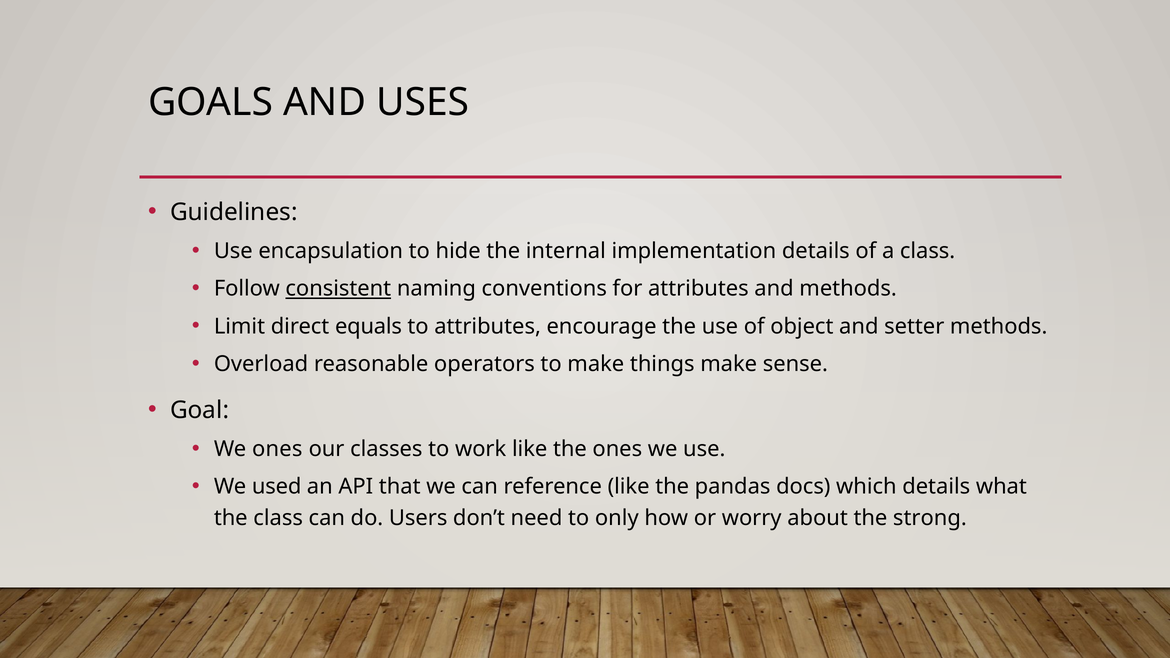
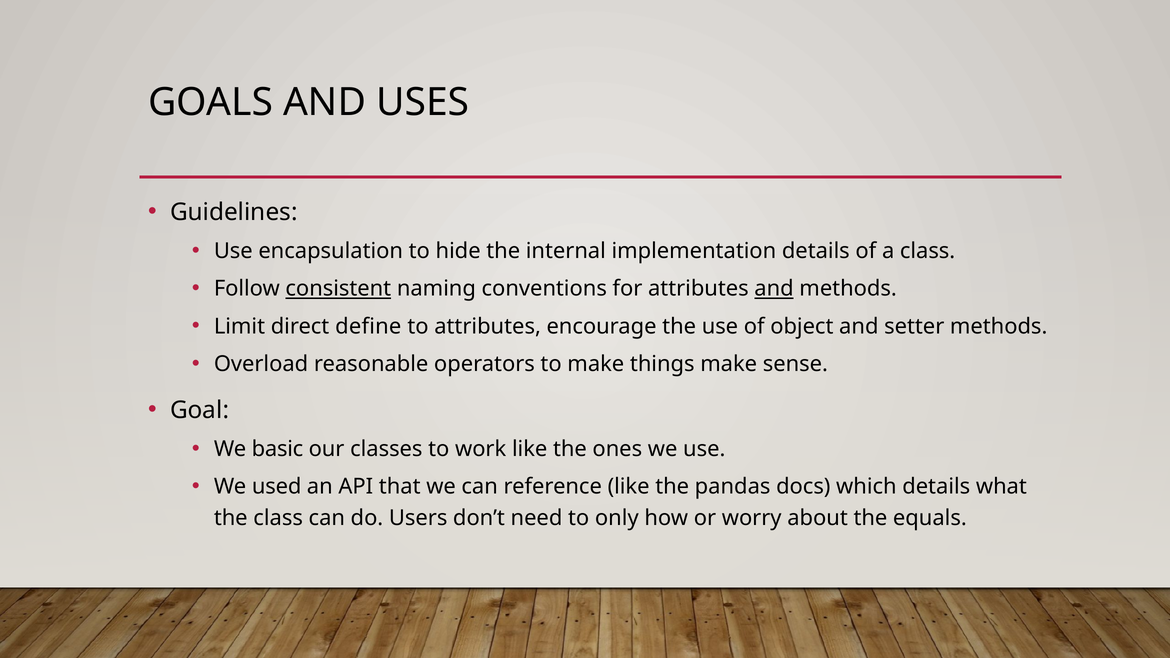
and at (774, 289) underline: none -> present
equals: equals -> define
We ones: ones -> basic
strong: strong -> equals
